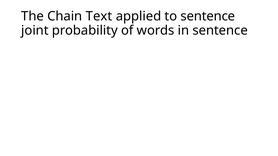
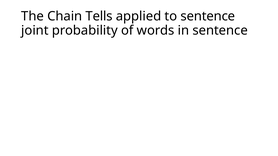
Text: Text -> Tells
